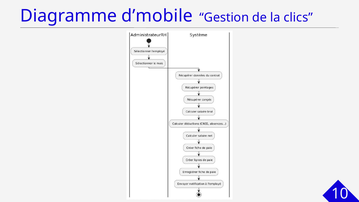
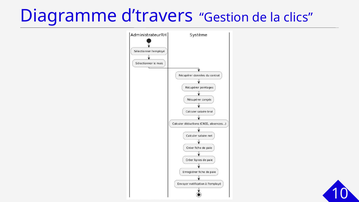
d’mobile: d’mobile -> d’travers
